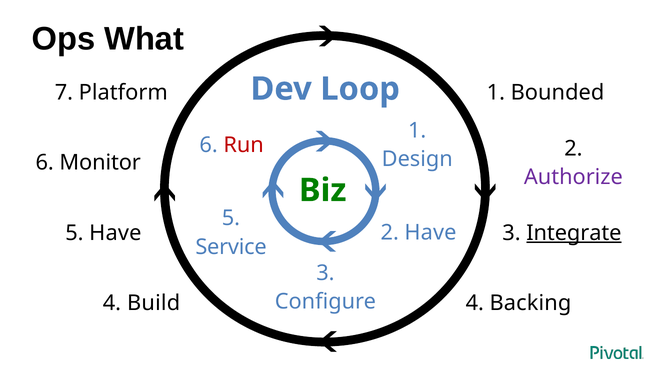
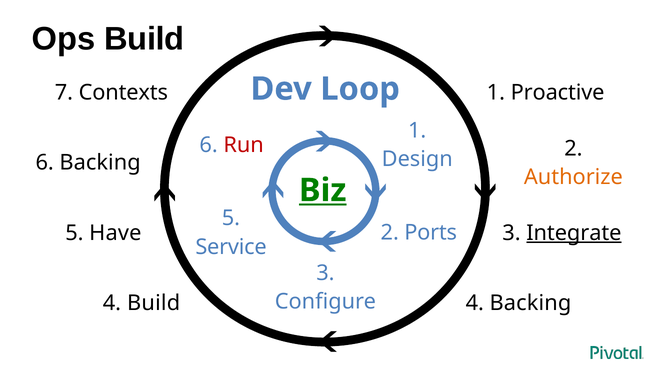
Ops What: What -> Build
Platform: Platform -> Contexts
Bounded: Bounded -> Proactive
6 Monitor: Monitor -> Backing
Authorize colour: purple -> orange
Biz underline: none -> present
2 Have: Have -> Ports
